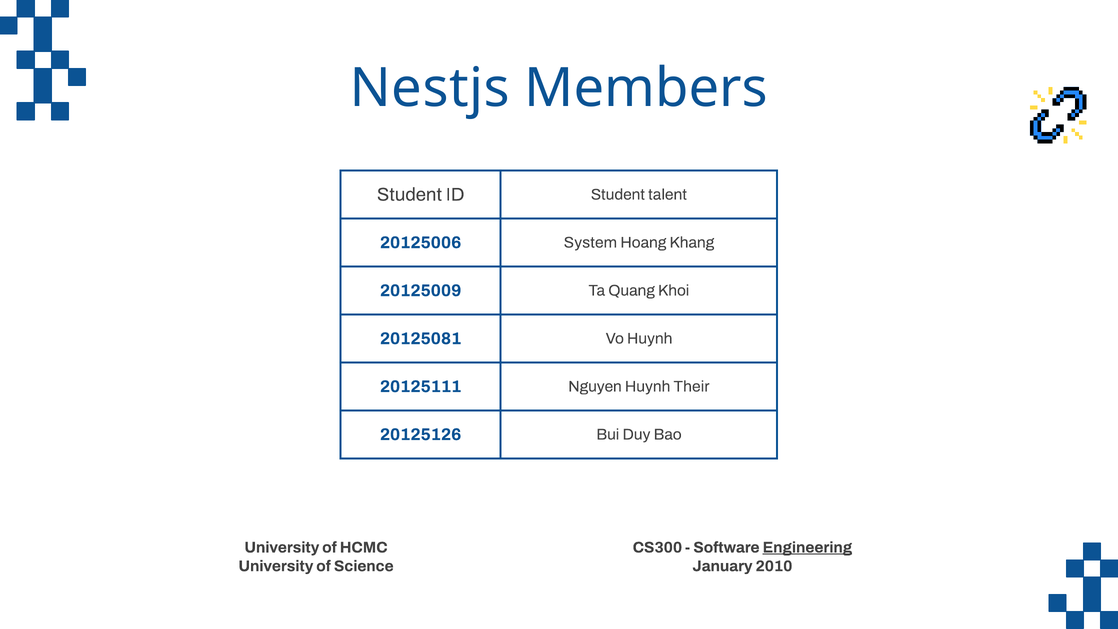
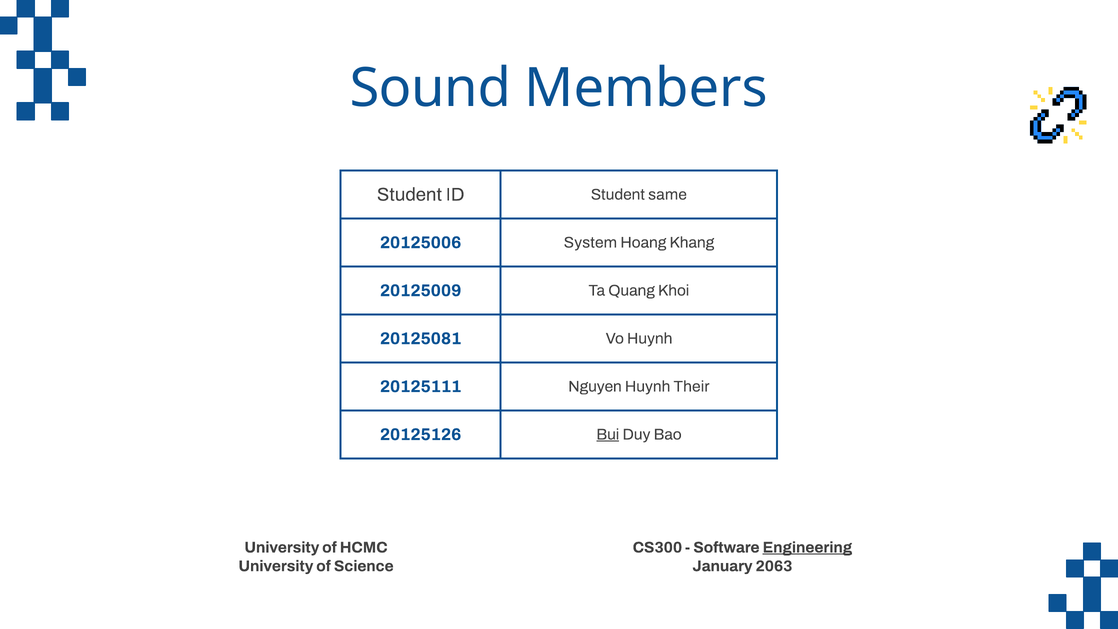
Nestjs: Nestjs -> Sound
talent: talent -> same
Bui underline: none -> present
2010: 2010 -> 2063
